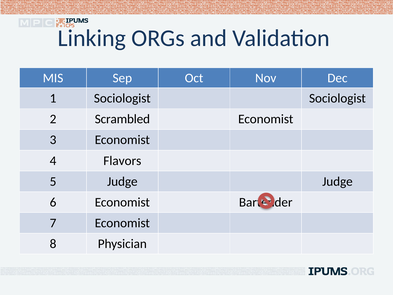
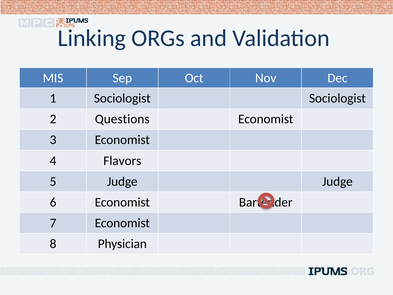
Scrambled: Scrambled -> Questions
